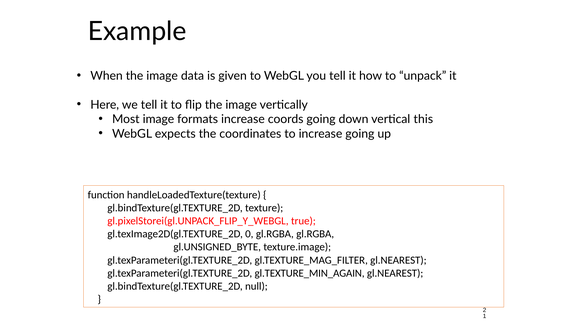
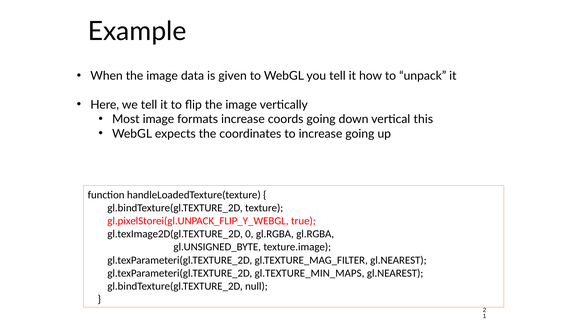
gl.TEXTURE_MIN_AGAIN: gl.TEXTURE_MIN_AGAIN -> gl.TEXTURE_MIN_MAPS
